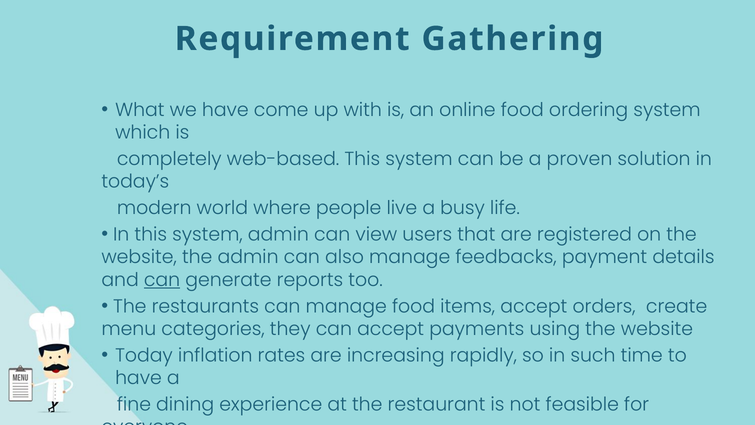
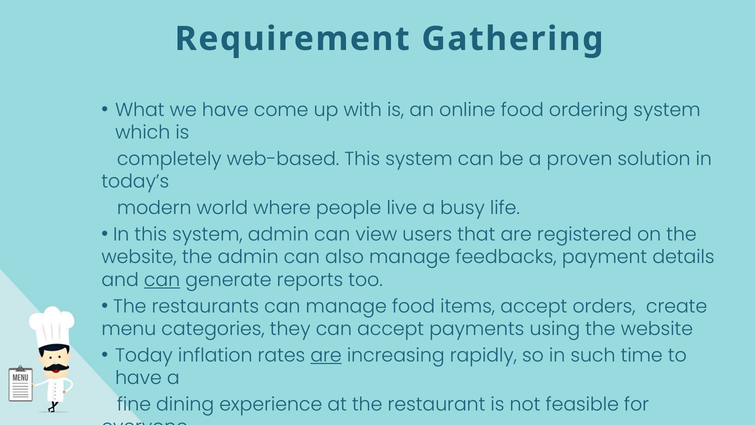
are at (326, 355) underline: none -> present
